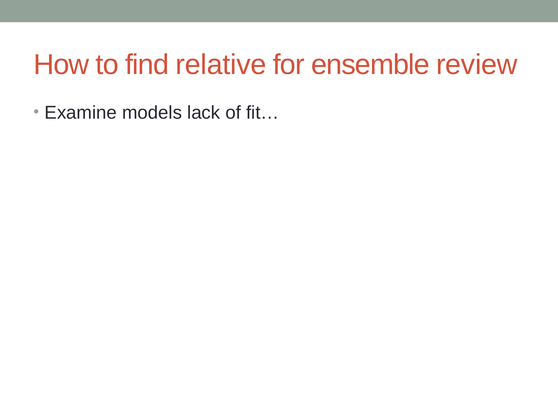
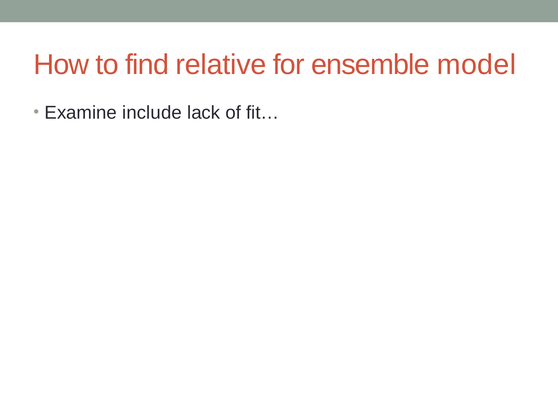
review: review -> model
models: models -> include
